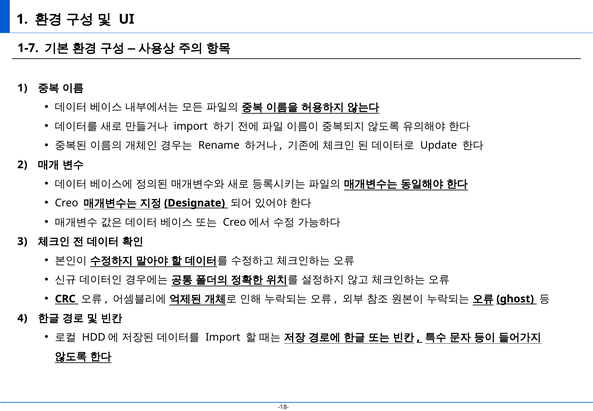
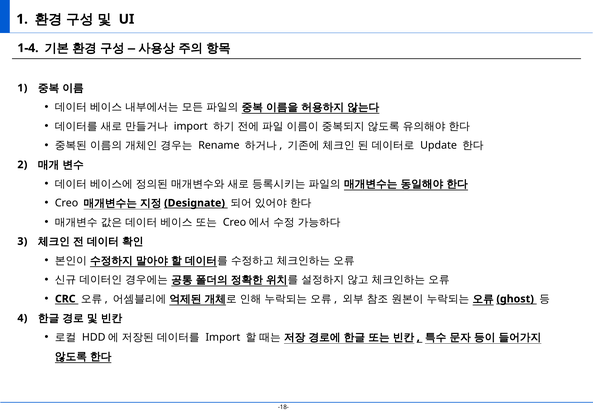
1-7: 1-7 -> 1-4
